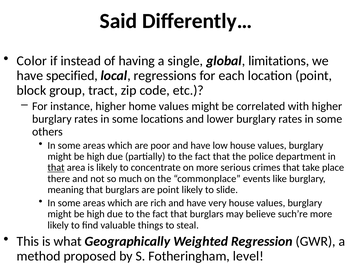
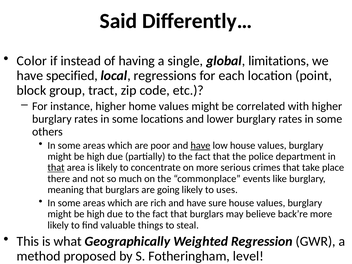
have at (200, 145) underline: none -> present
are point: point -> going
slide: slide -> uses
very: very -> sure
such’re: such’re -> back’re
